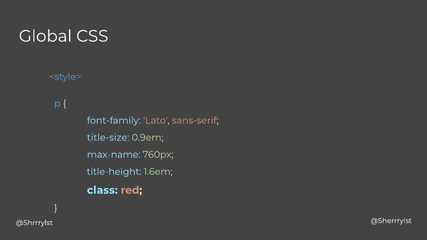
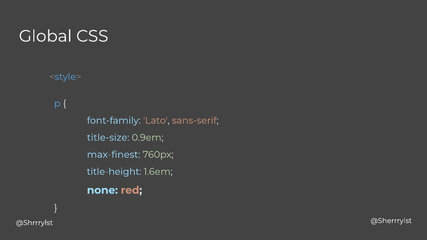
max-name: max-name -> max-finest
class: class -> none
